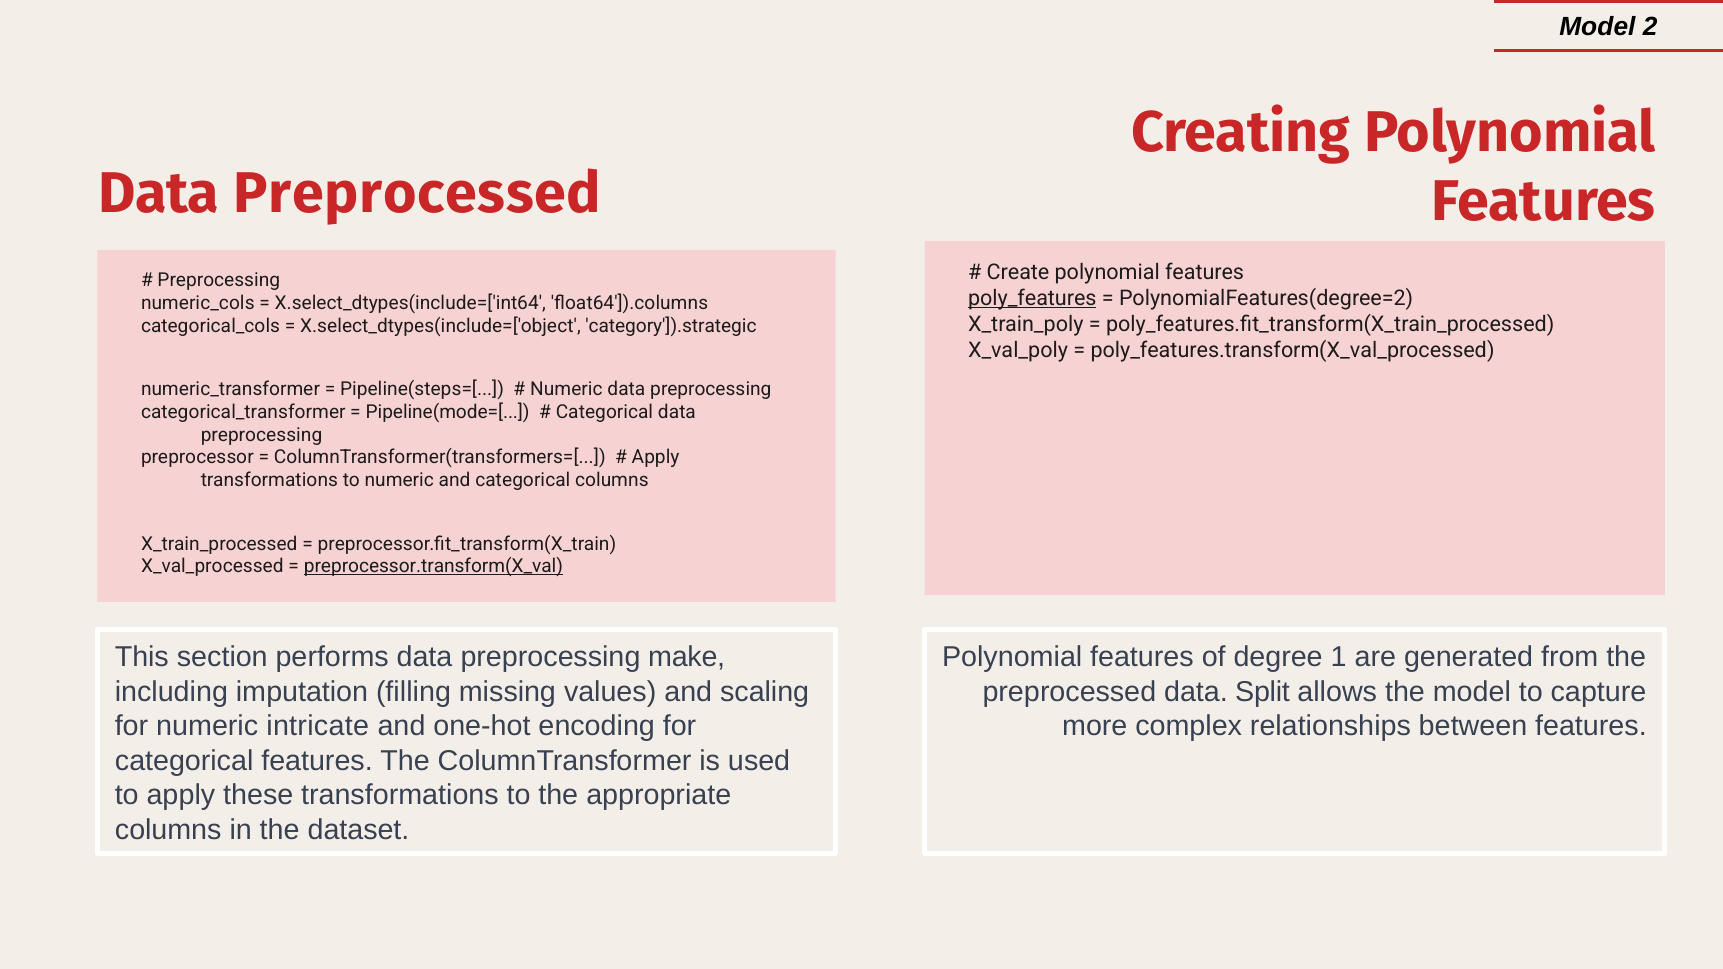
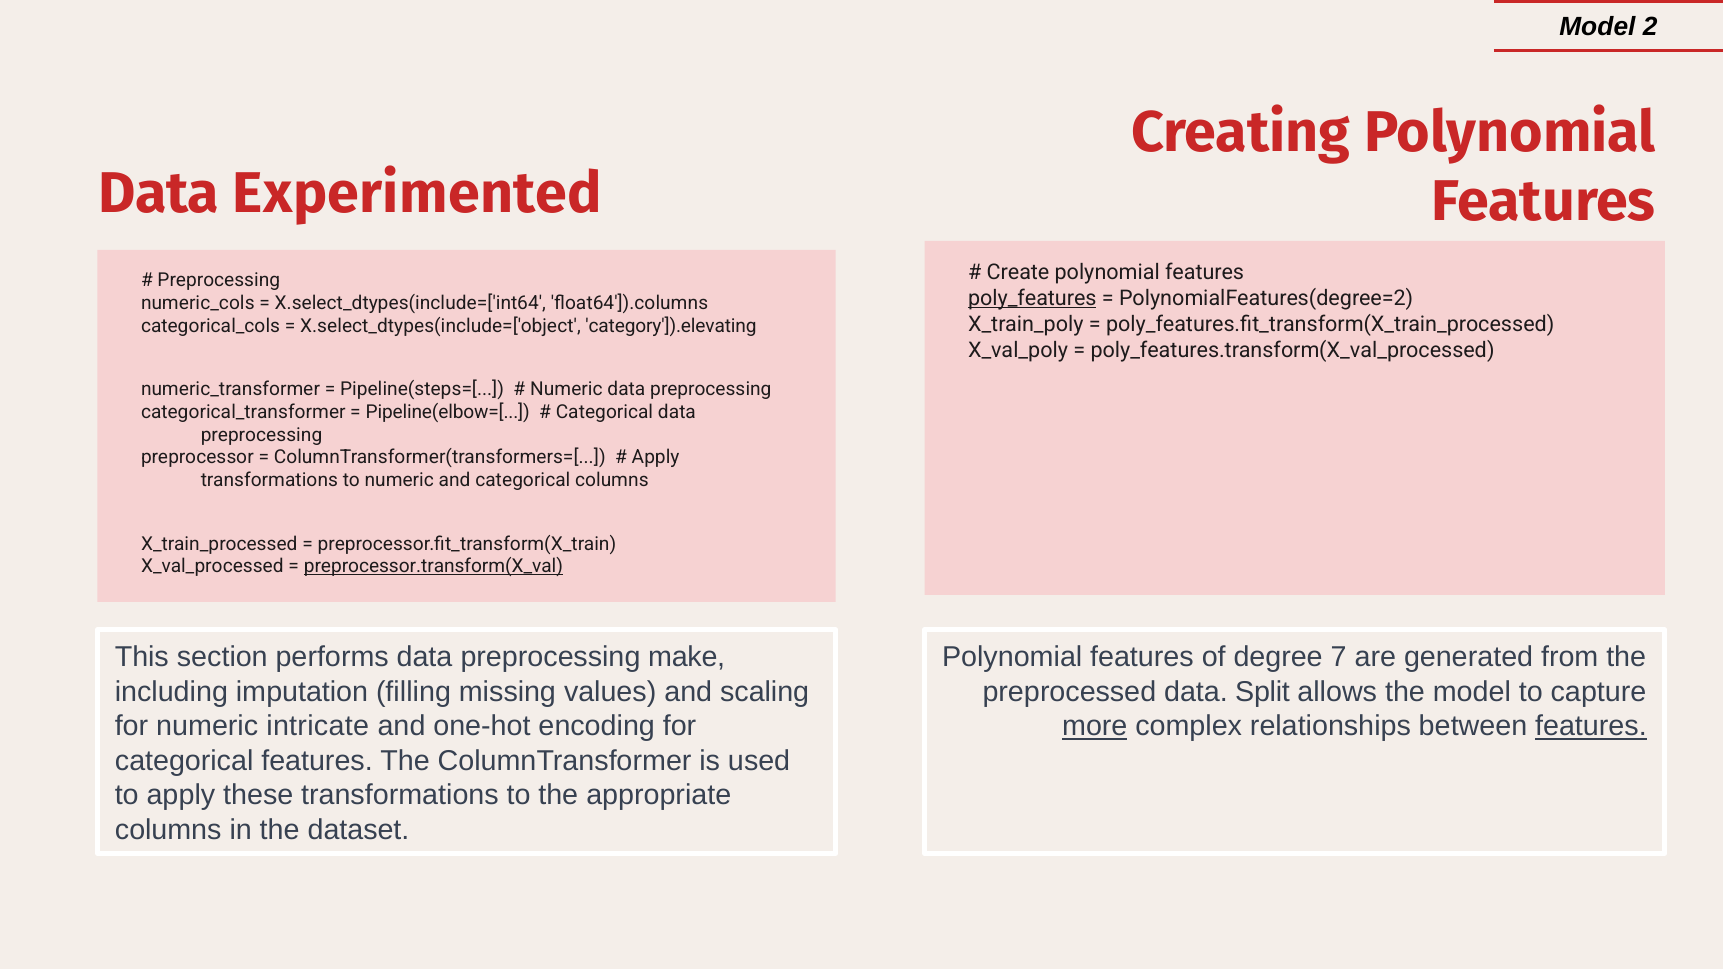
Data Preprocessed: Preprocessed -> Experimented
category']).strategic: category']).strategic -> category']).elevating
Pipeline(mode=[: Pipeline(mode=[ -> Pipeline(elbow=[
1: 1 -> 7
more underline: none -> present
features at (1591, 727) underline: none -> present
